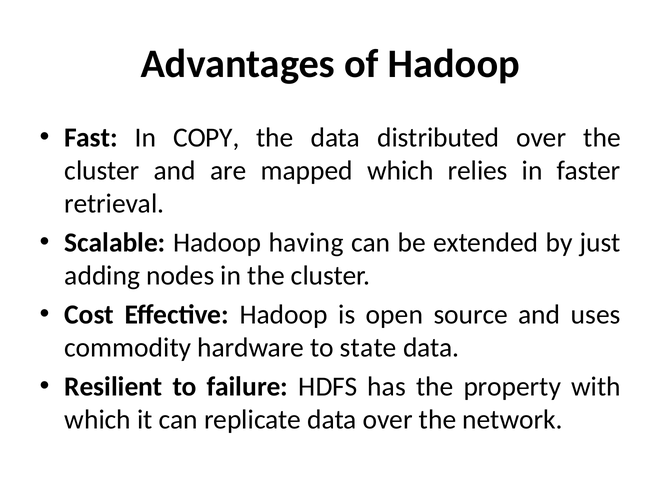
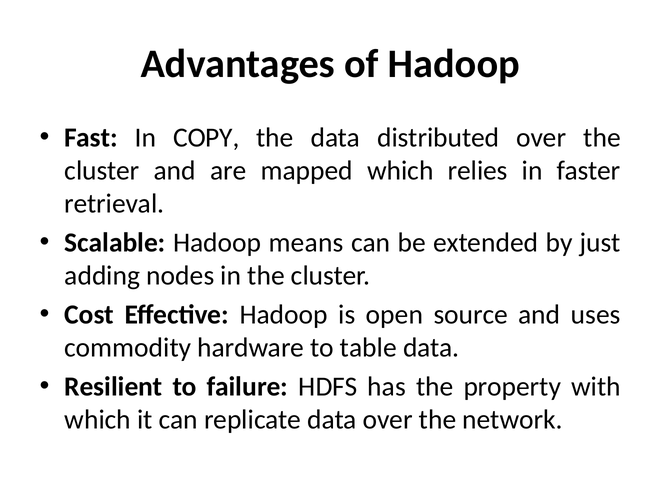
having: having -> means
state: state -> table
